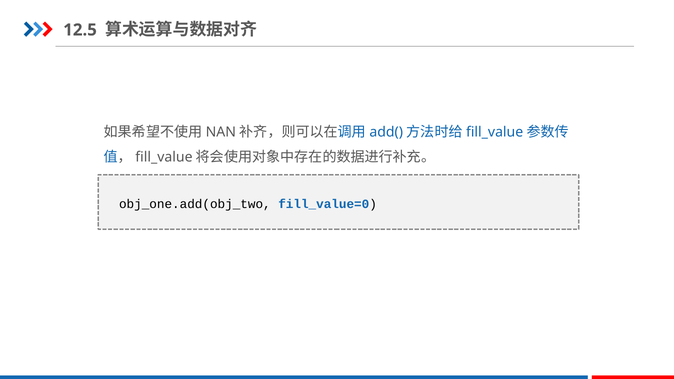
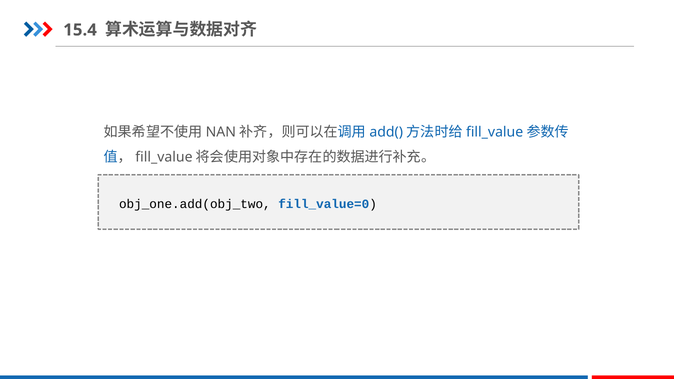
12.5: 12.5 -> 15.4
